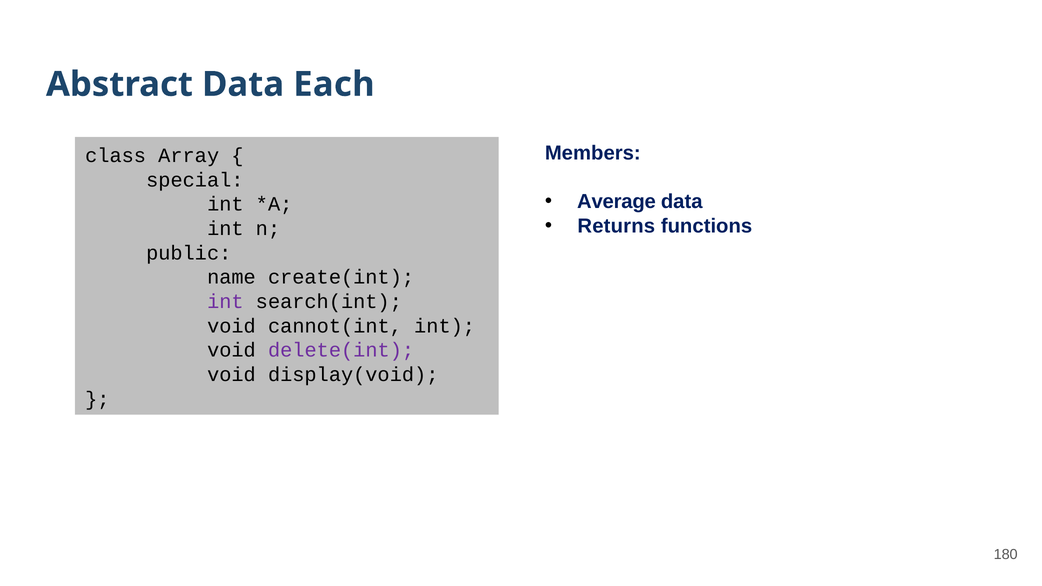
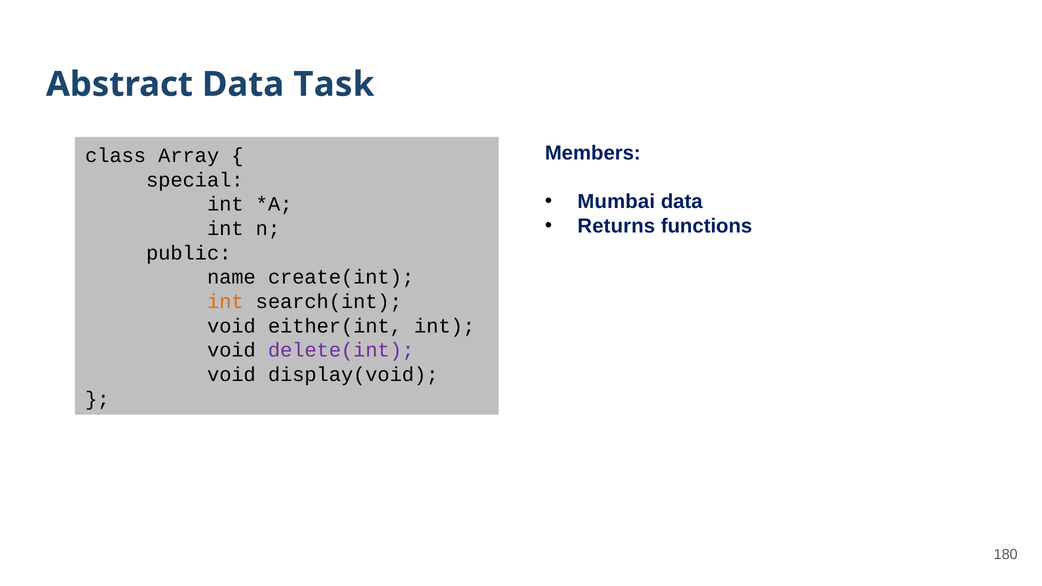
Each: Each -> Task
Average: Average -> Mumbai
int at (225, 302) colour: purple -> orange
cannot(int: cannot(int -> either(int
